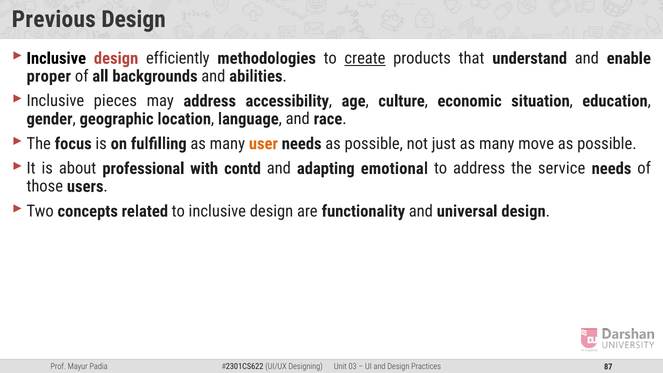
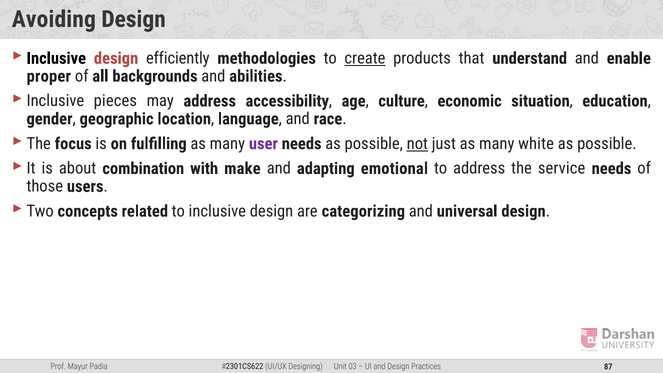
Previous: Previous -> Avoiding
user colour: orange -> purple
not underline: none -> present
move: move -> white
professional: professional -> combination
contd: contd -> make
functionality: functionality -> categorizing
